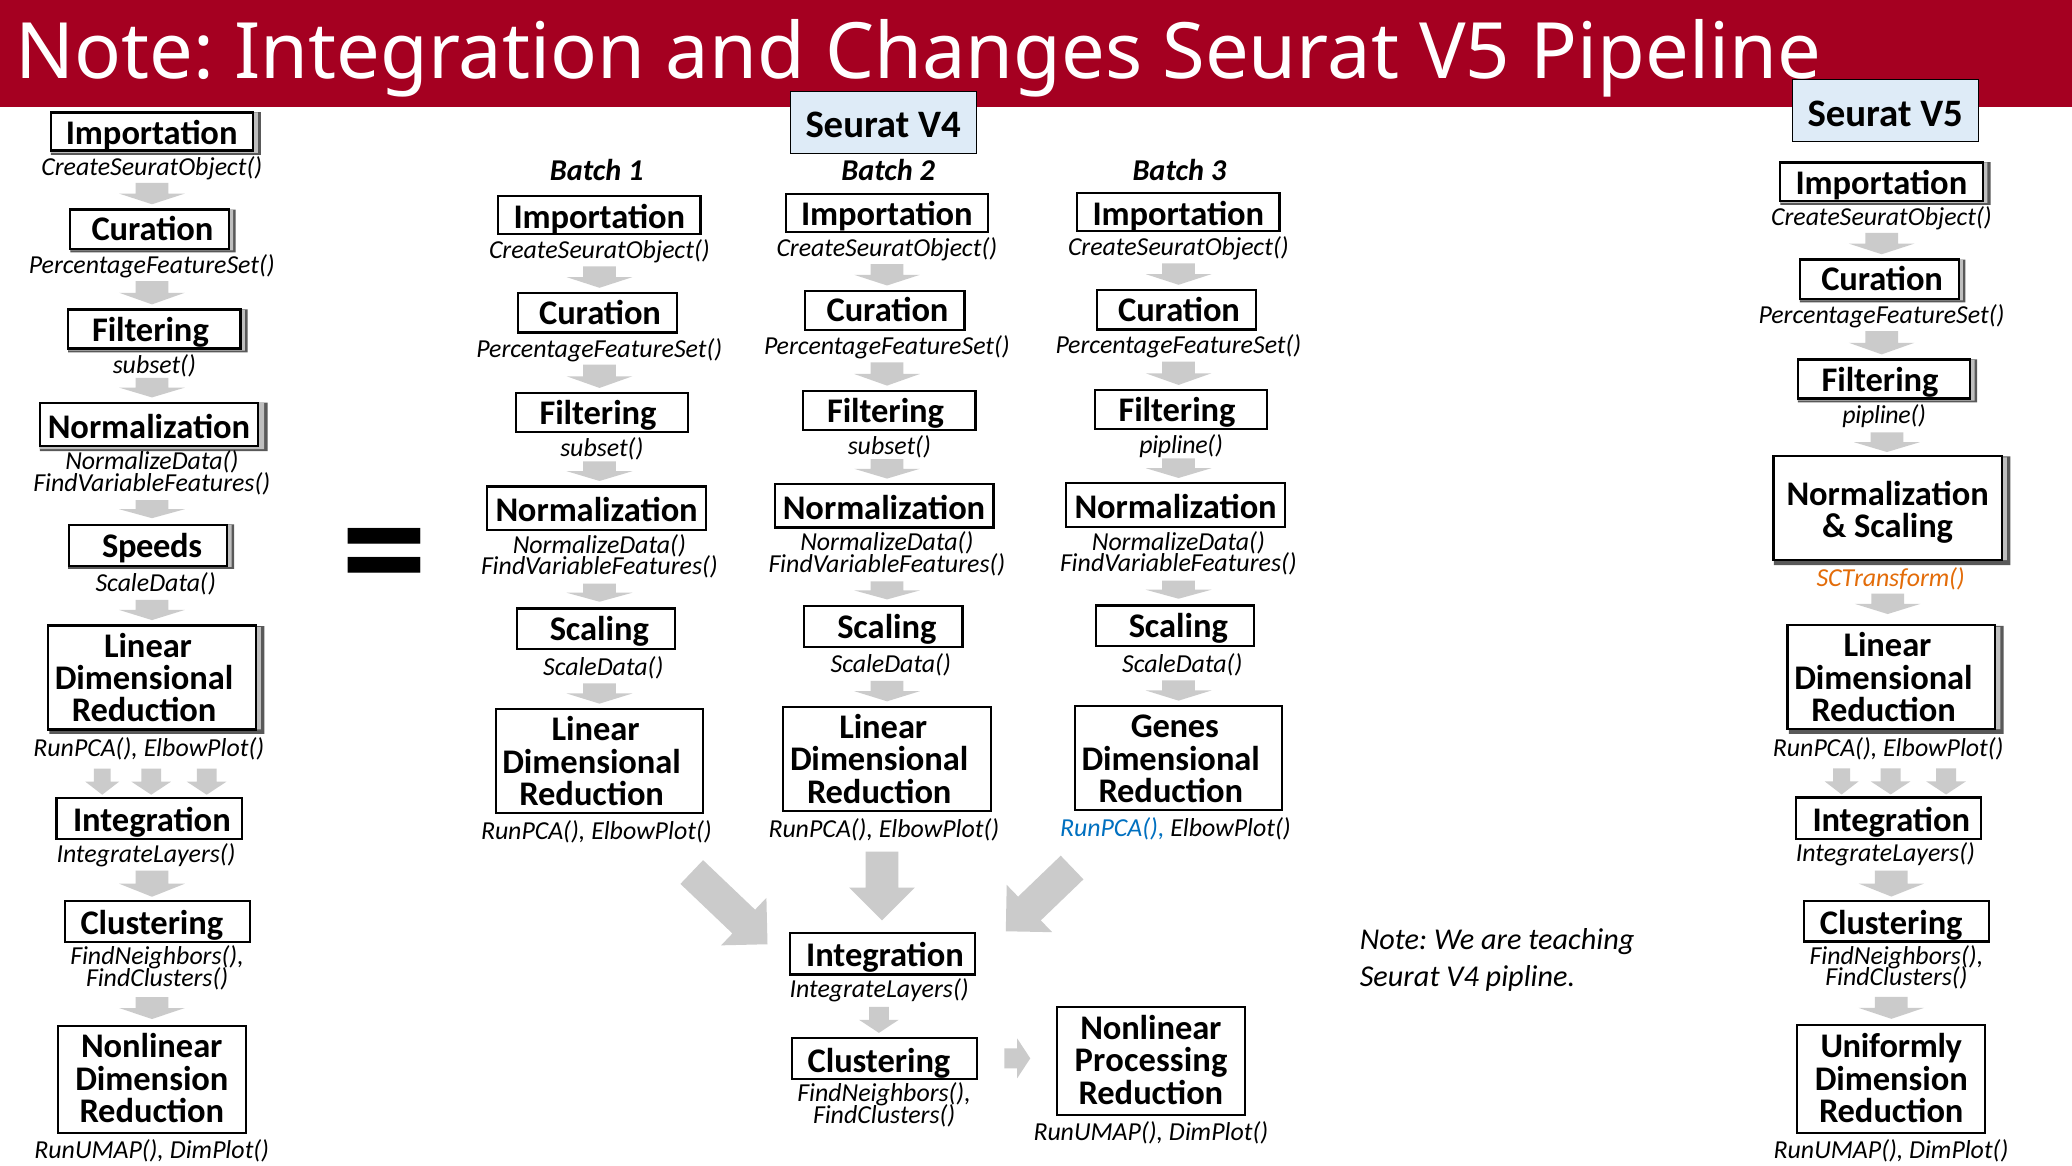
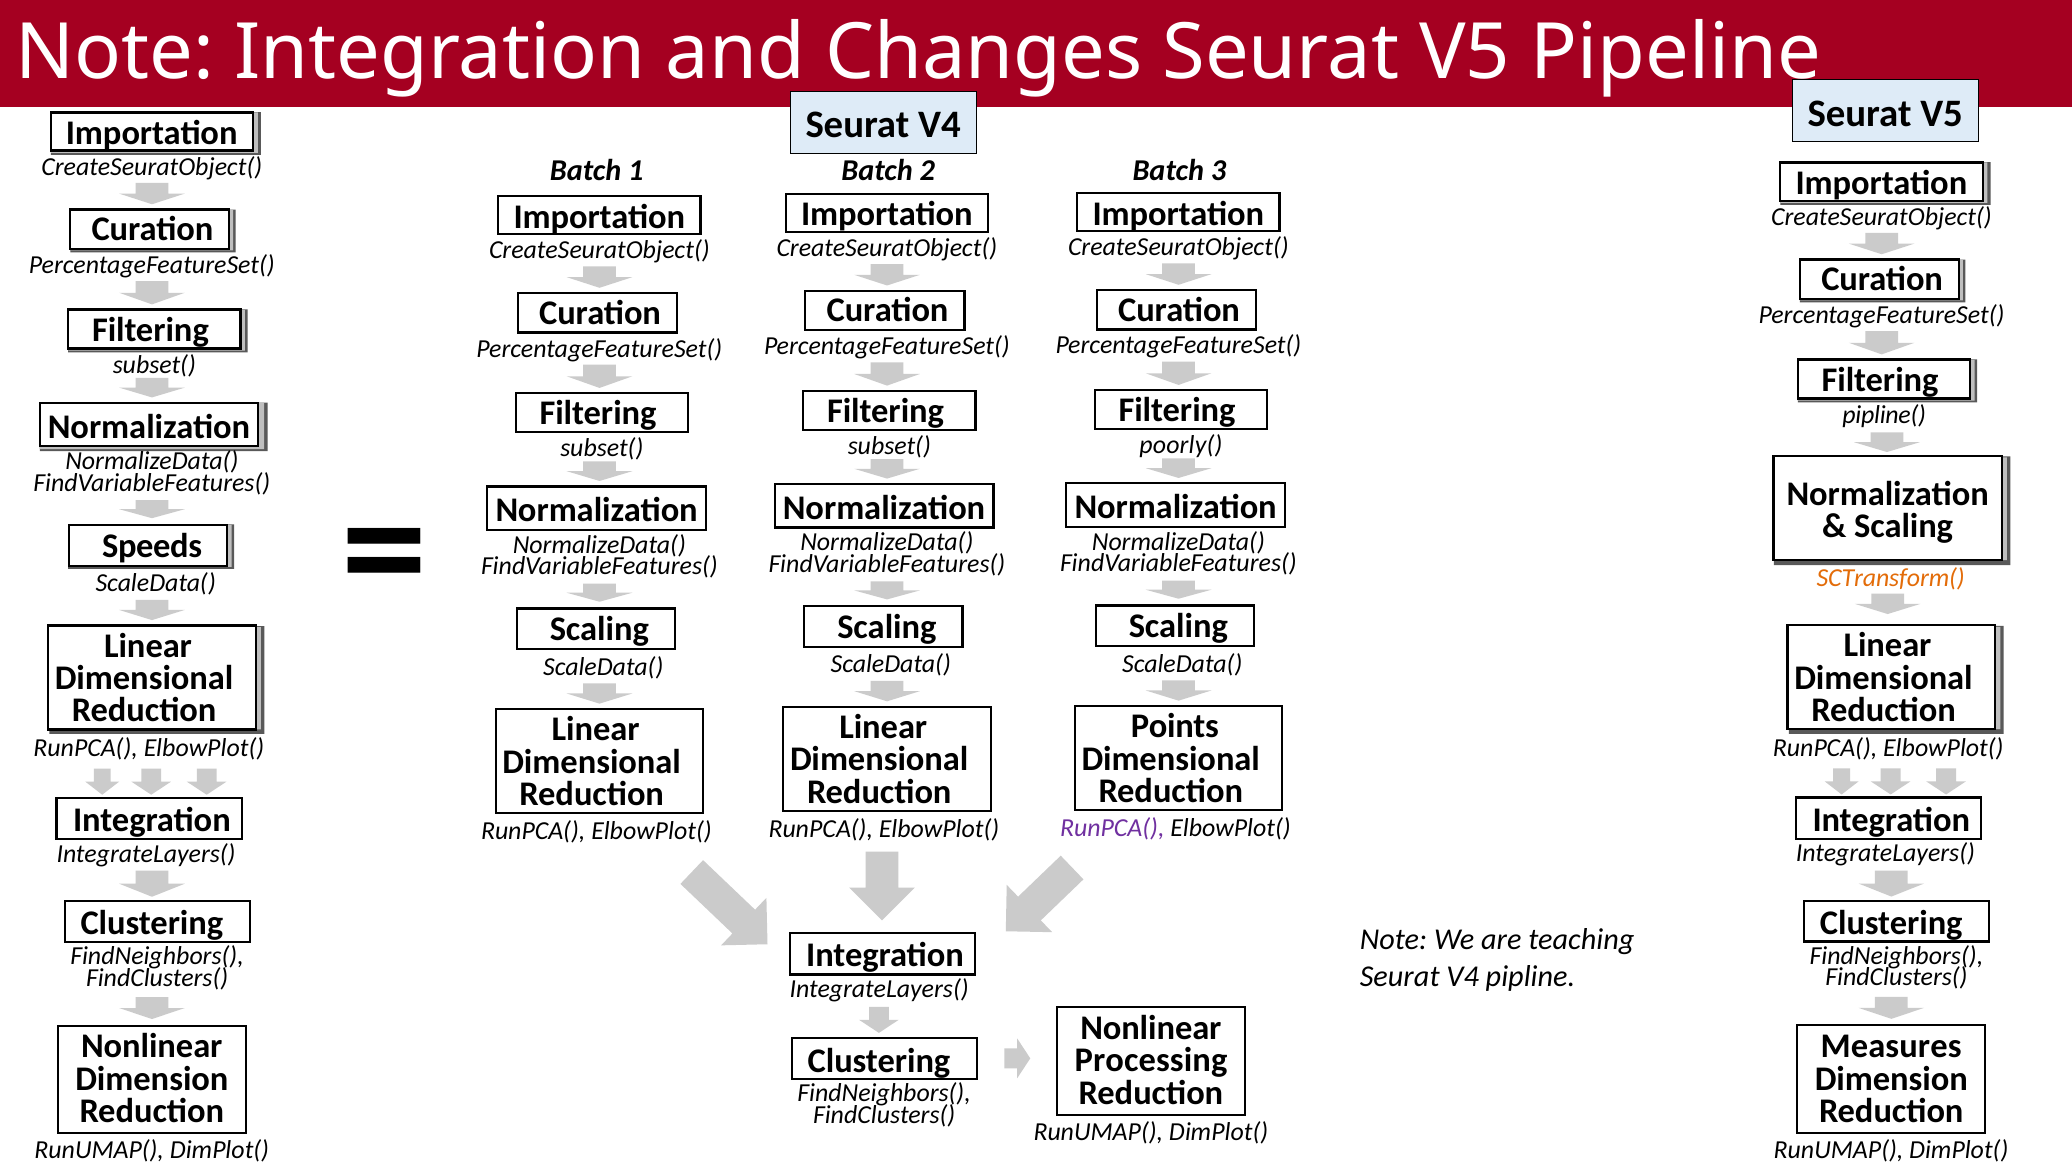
pipline( at (1181, 445): pipline( -> poorly(
Genes: Genes -> Points
RunPCA( at (1112, 828) colour: blue -> purple
Uniformly: Uniformly -> Measures
